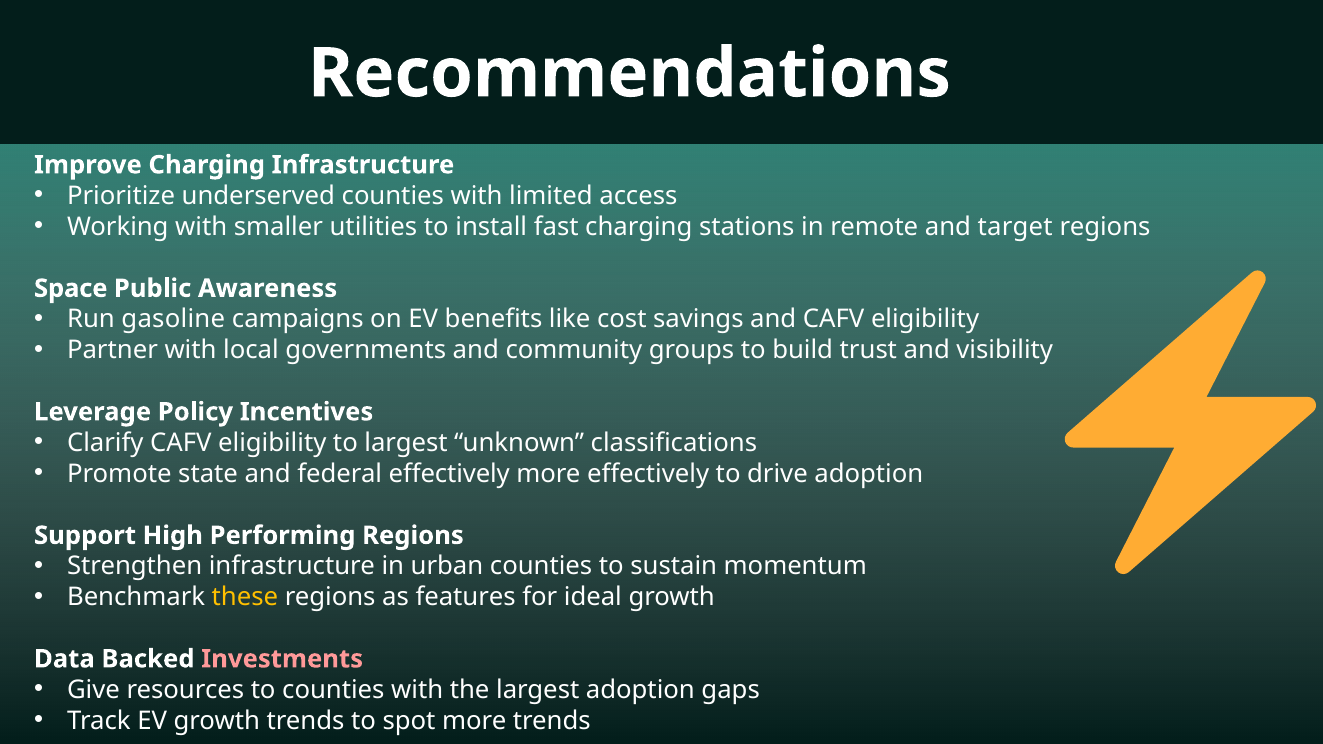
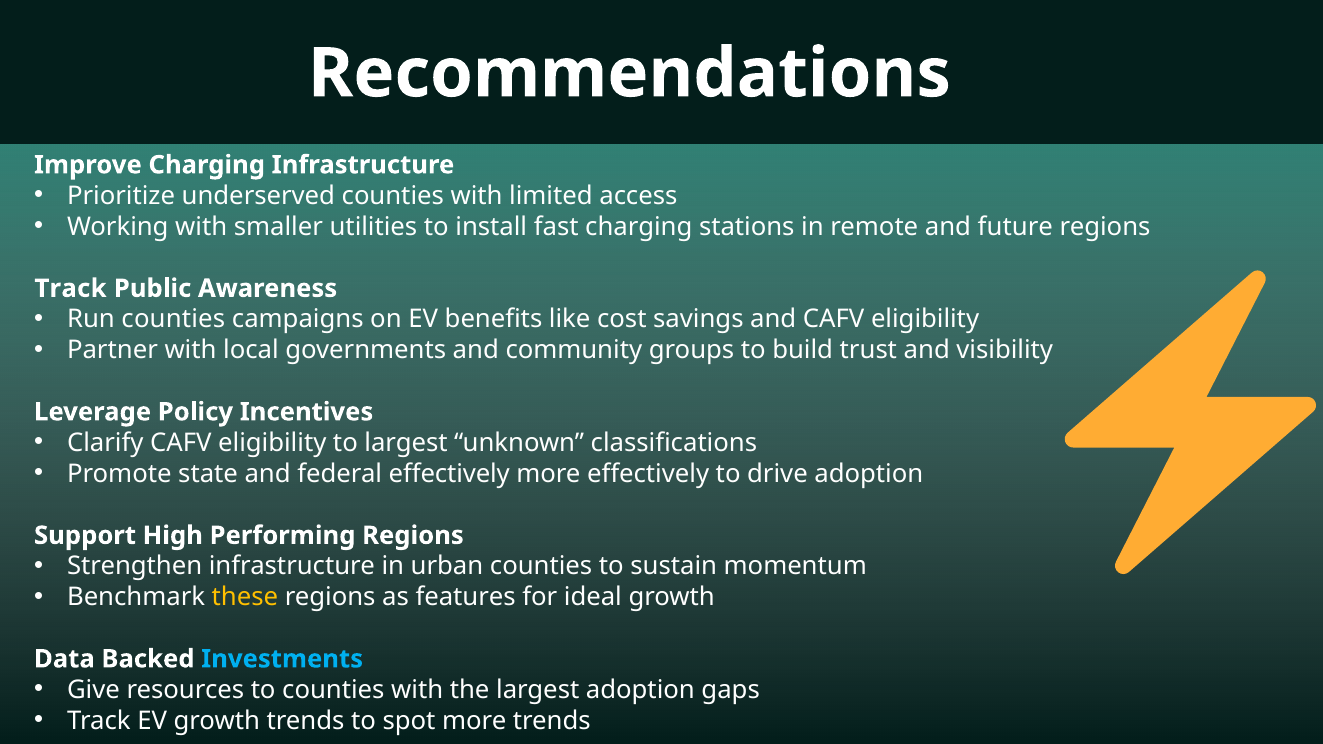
target: target -> future
Space at (71, 289): Space -> Track
Run gasoline: gasoline -> counties
Investments colour: pink -> light blue
